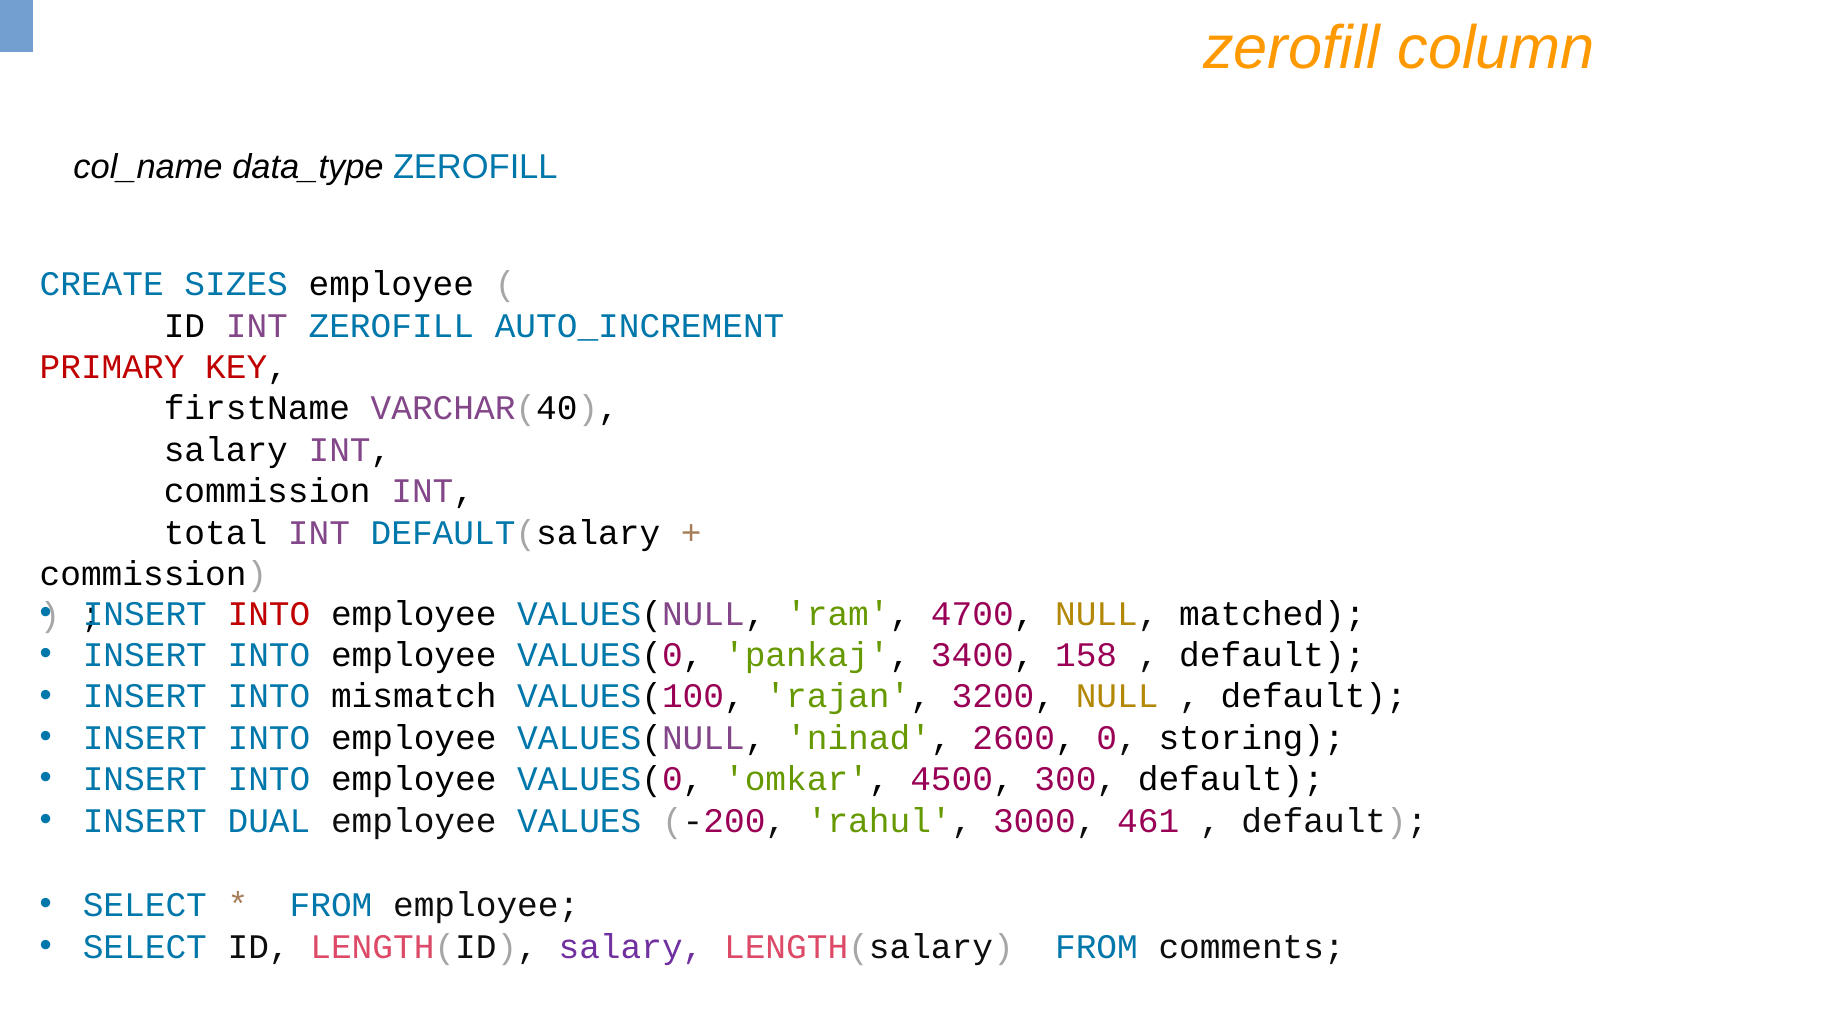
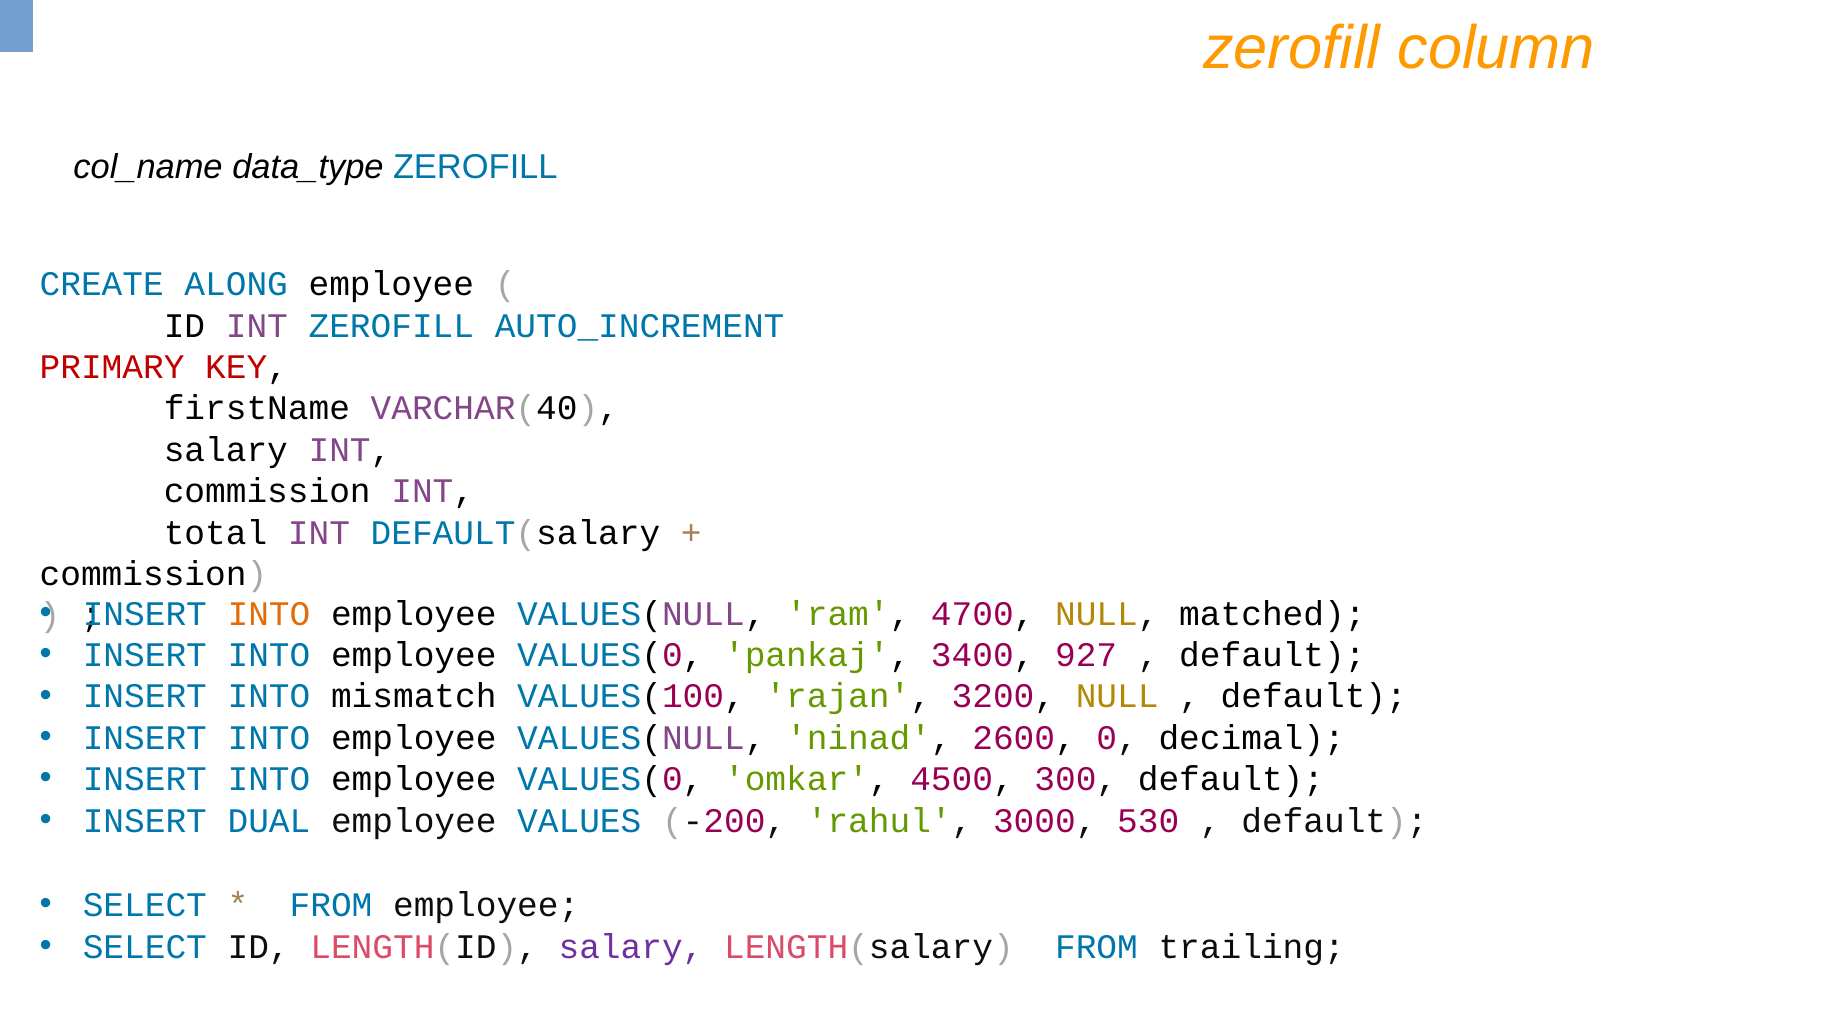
SIZES: SIZES -> ALONG
INTO at (269, 614) colour: red -> orange
158: 158 -> 927
storing: storing -> decimal
461: 461 -> 530
comments: comments -> trailing
